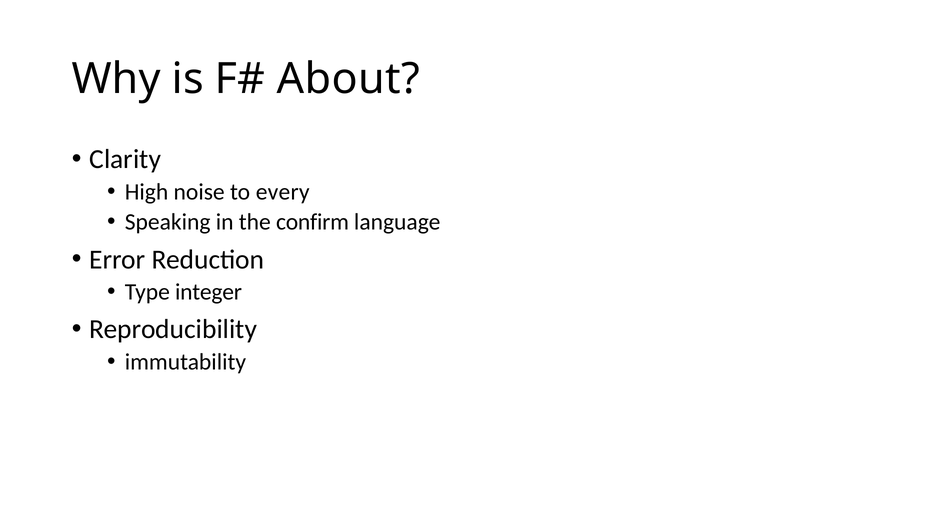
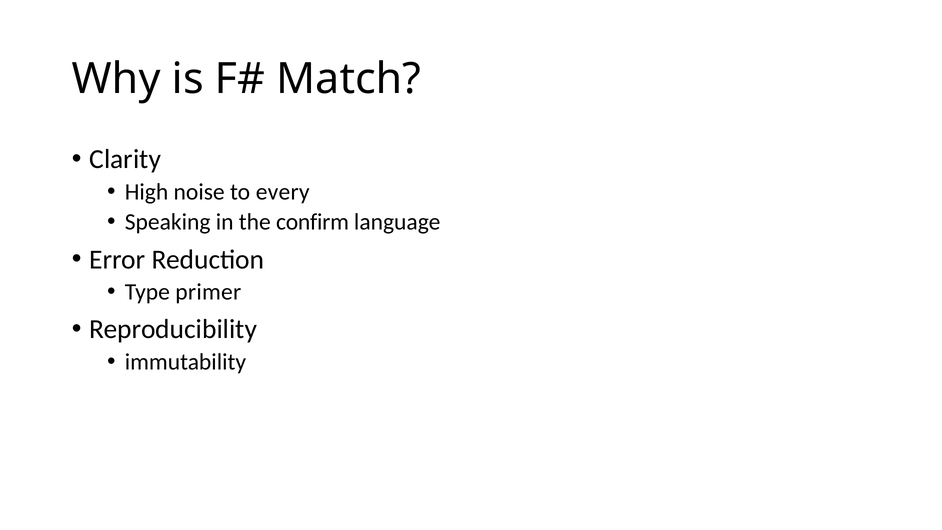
About: About -> Match
integer: integer -> primer
